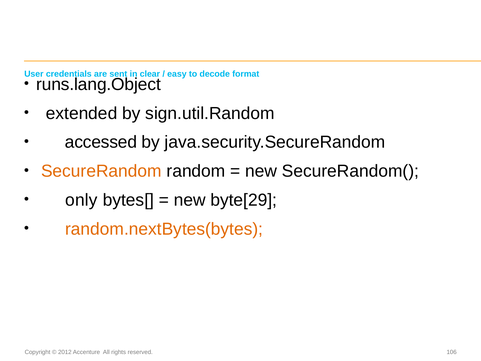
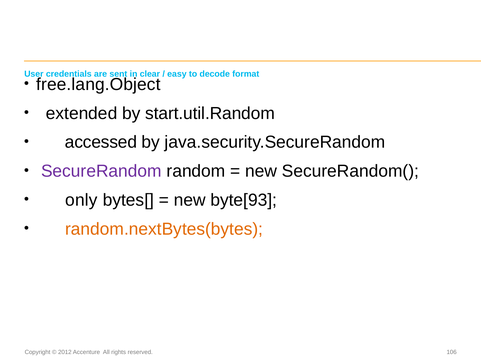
runs.lang.Object: runs.lang.Object -> free.lang.Object
sign.util.Random: sign.util.Random -> start.util.Random
SecureRandom colour: orange -> purple
byte[29: byte[29 -> byte[93
